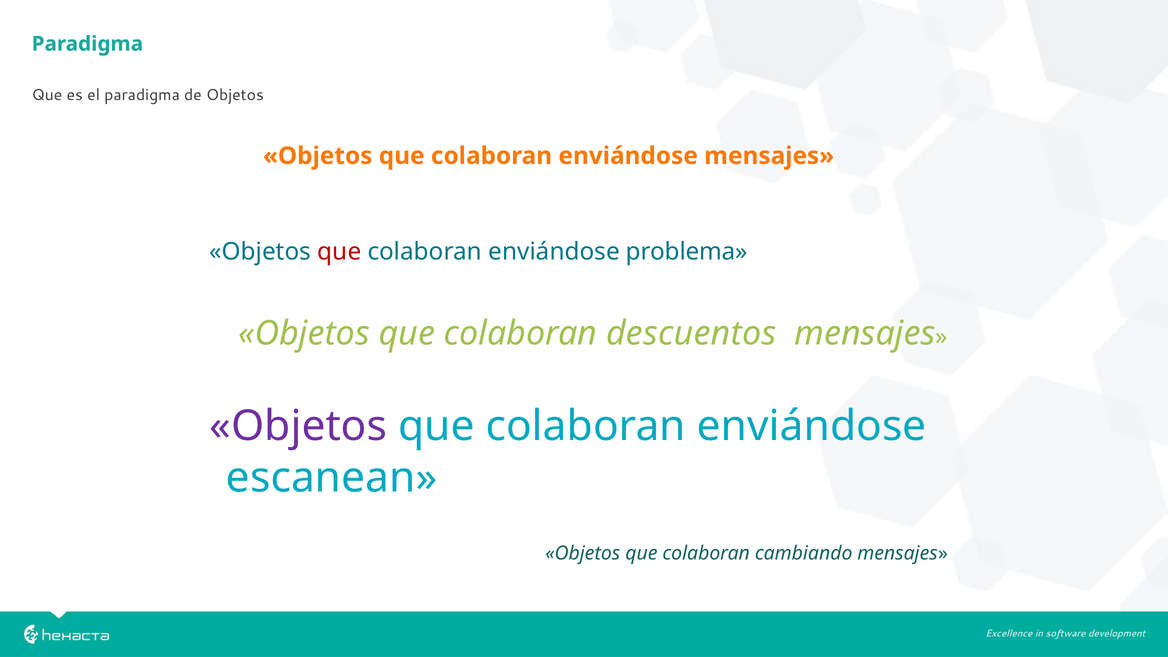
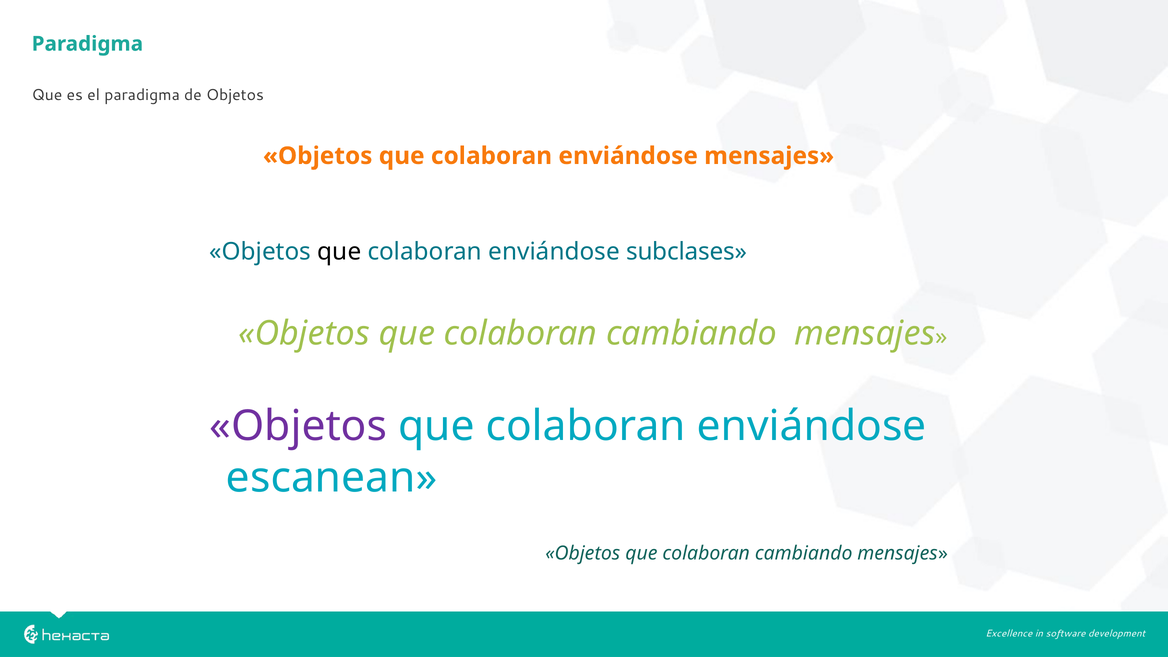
que at (339, 252) colour: red -> black
problema: problema -> subclases
descuentos at (691, 334): descuentos -> cambiando
